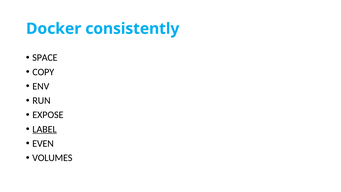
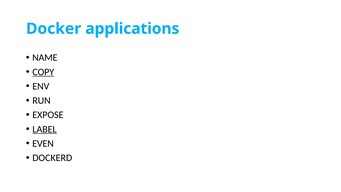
consistently: consistently -> applications
SPACE: SPACE -> NAME
COPY underline: none -> present
VOLUMES: VOLUMES -> DOCKERD
